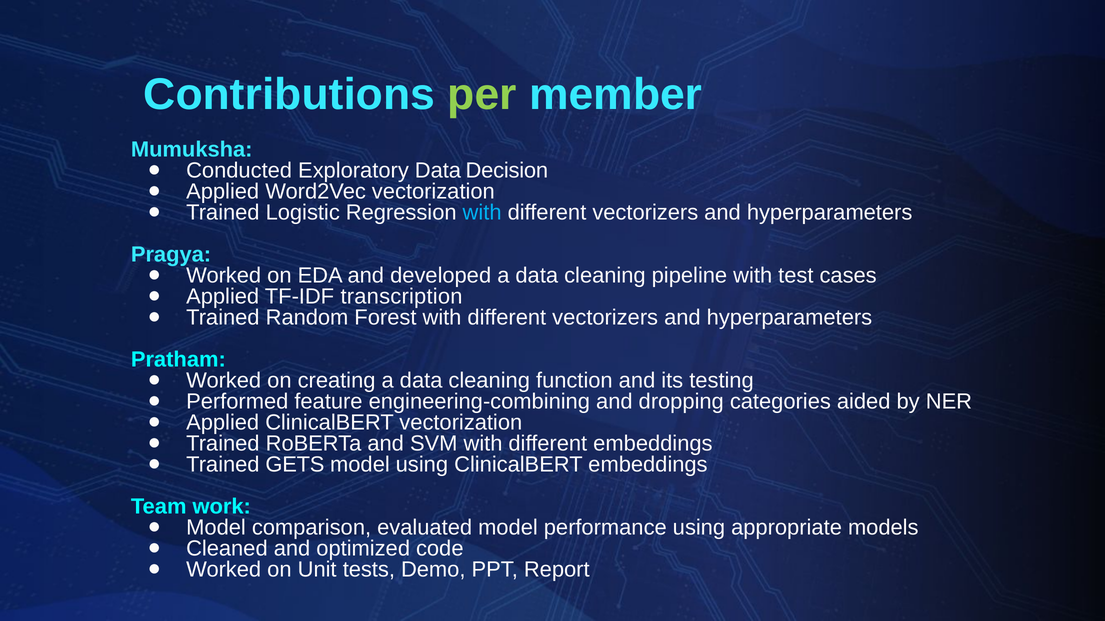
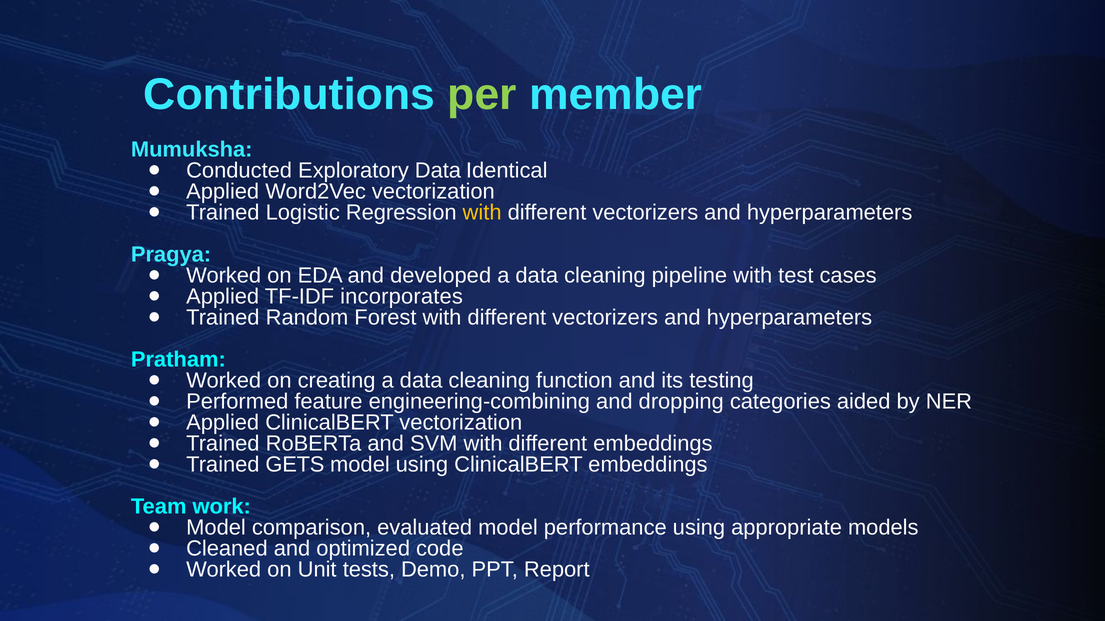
Decision: Decision -> Identical
with at (482, 213) colour: light blue -> yellow
transcription: transcription -> incorporates
